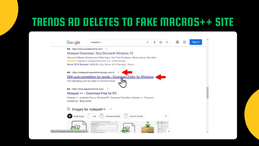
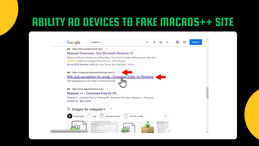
TRENDS: TRENDS -> ABILITY
DELETES: DELETES -> DEVICES
